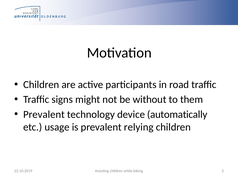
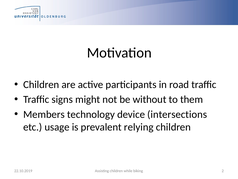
Prevalent at (44, 114): Prevalent -> Members
automatically: automatically -> intersections
